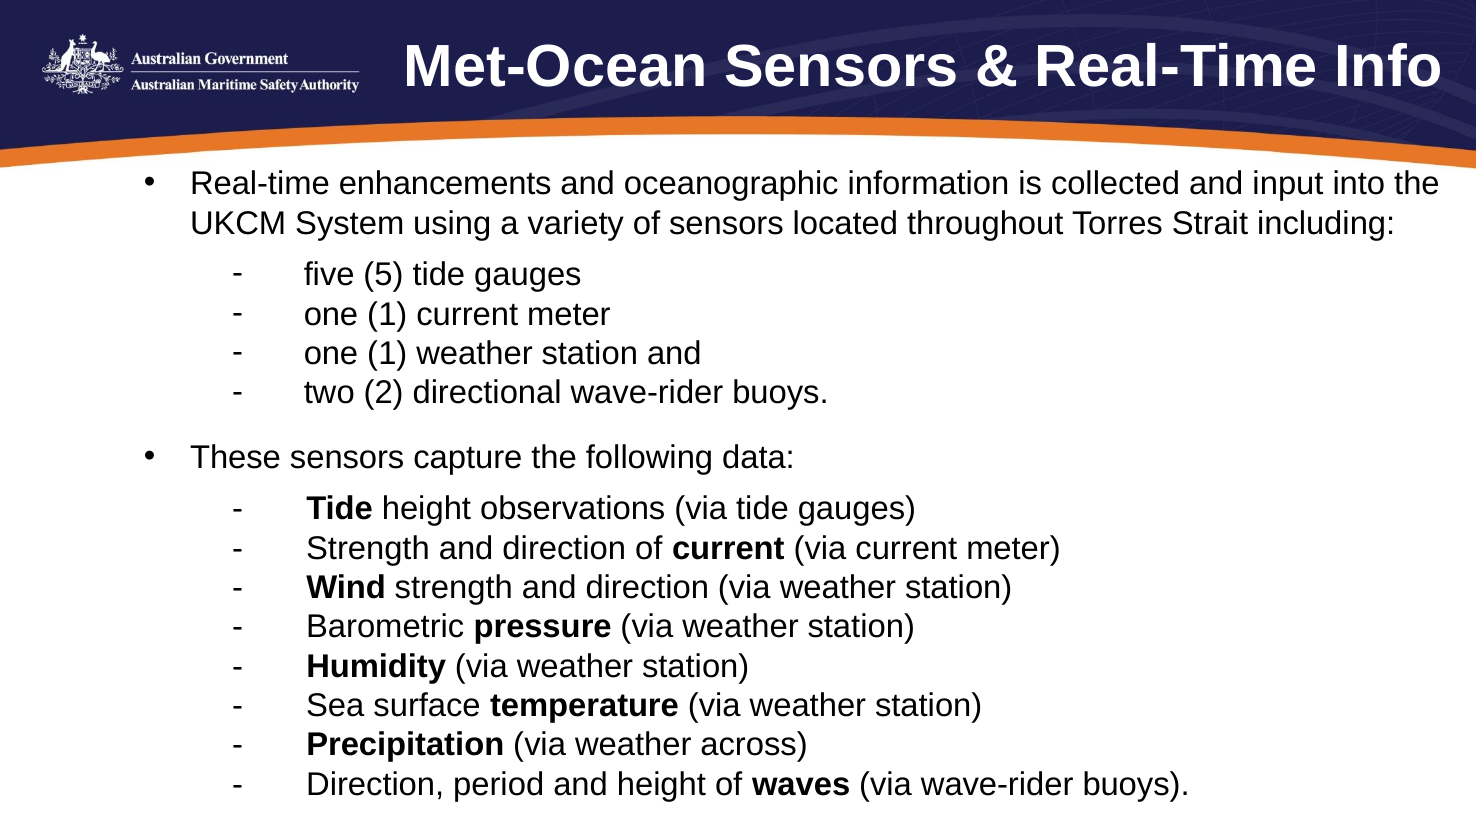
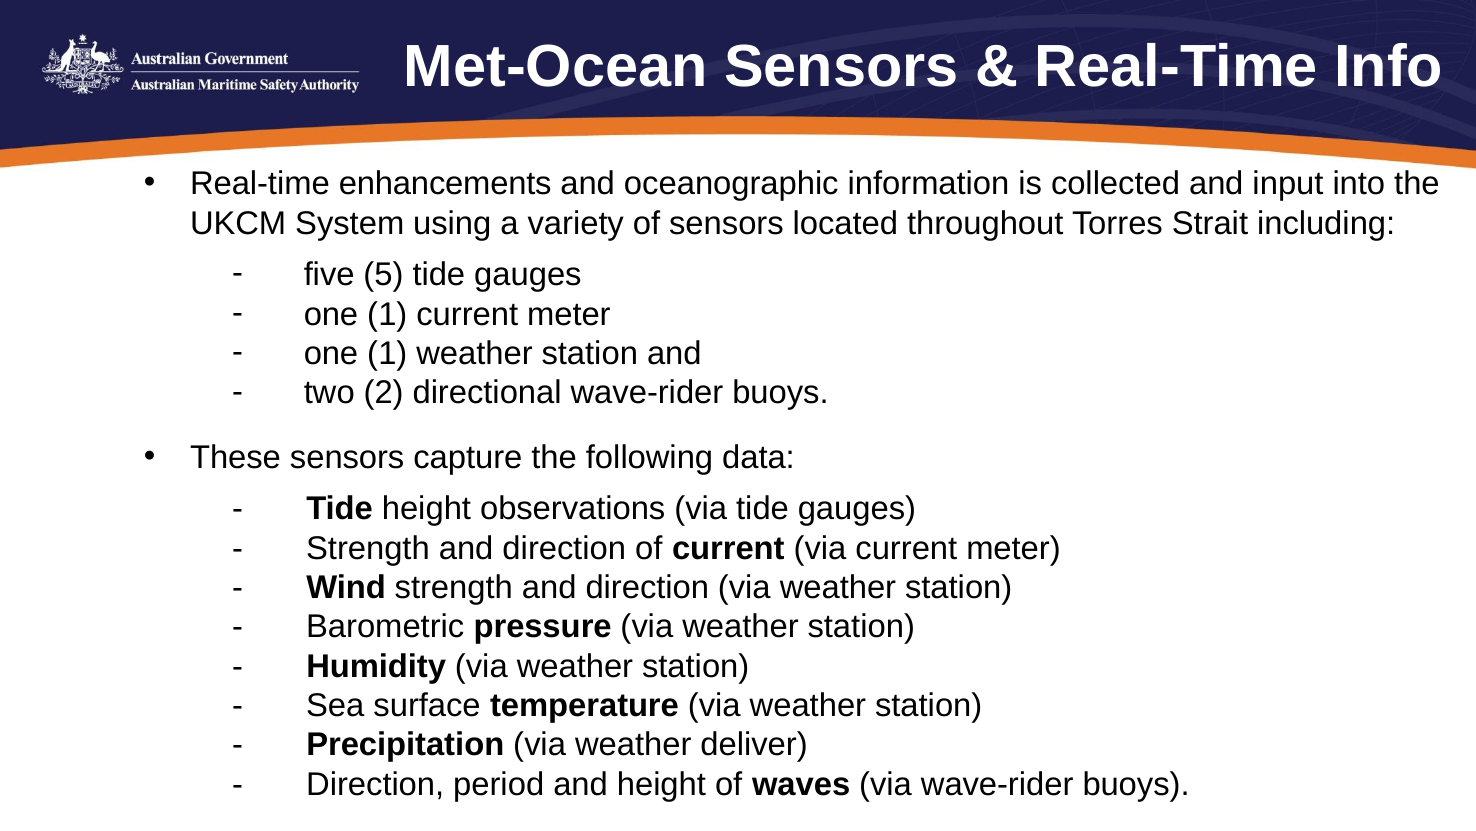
across: across -> deliver
